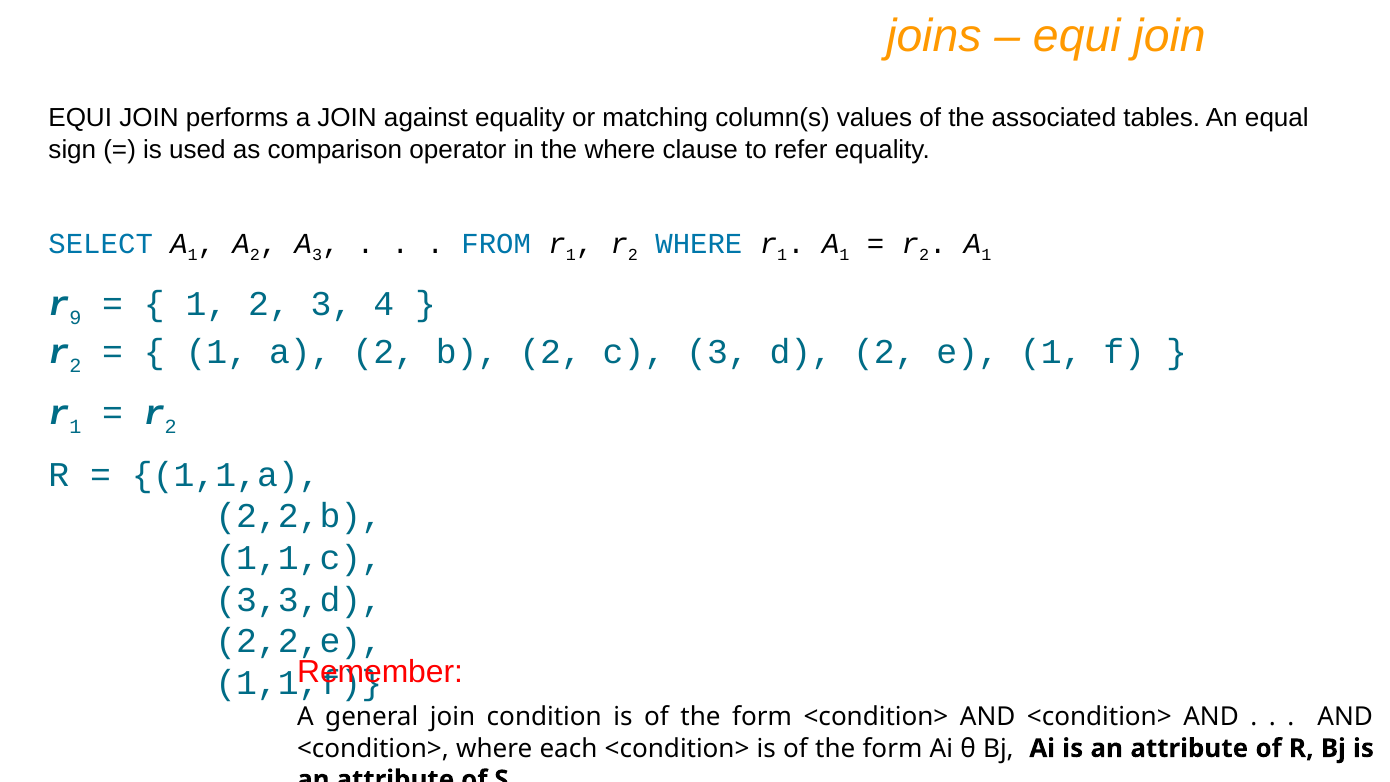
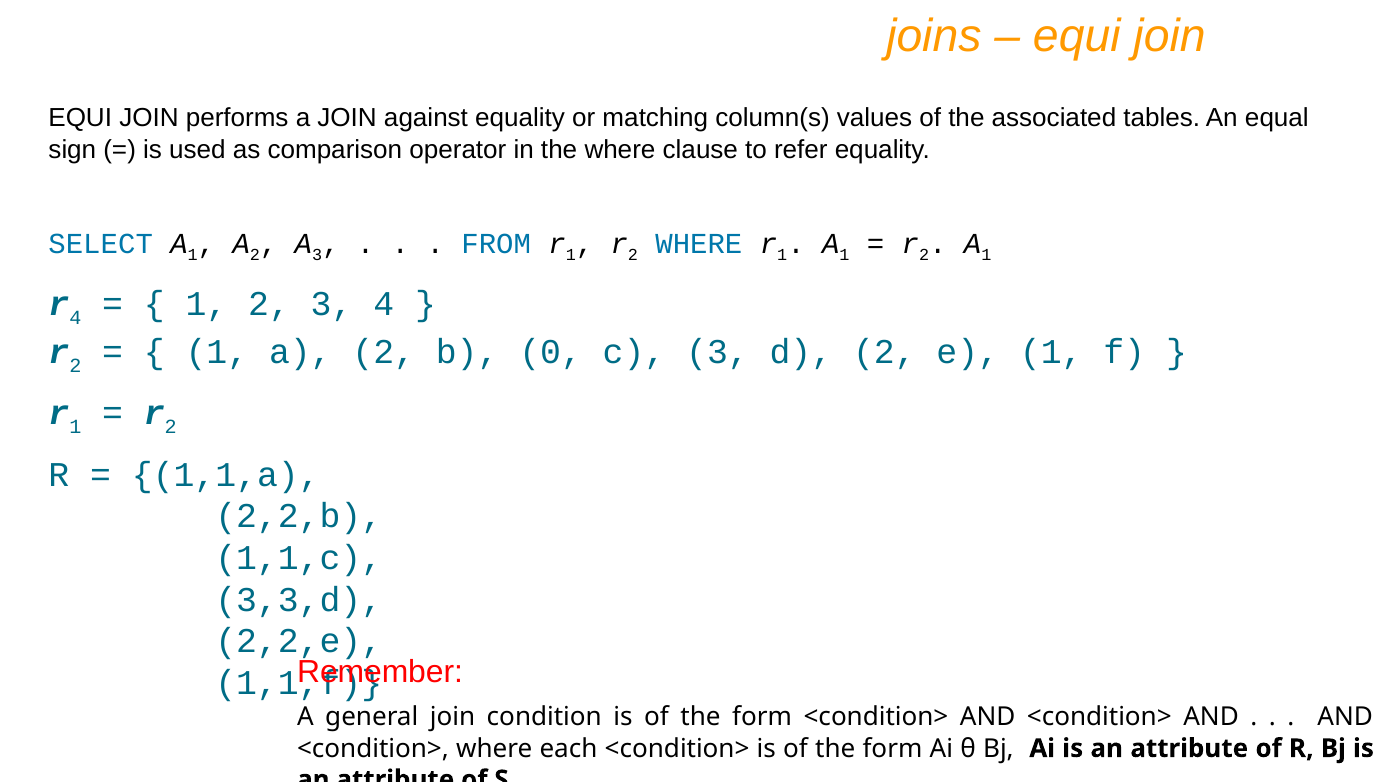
r 9: 9 -> 4
b 2: 2 -> 0
